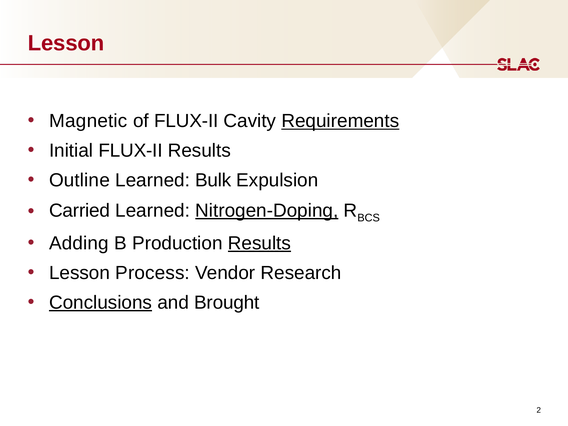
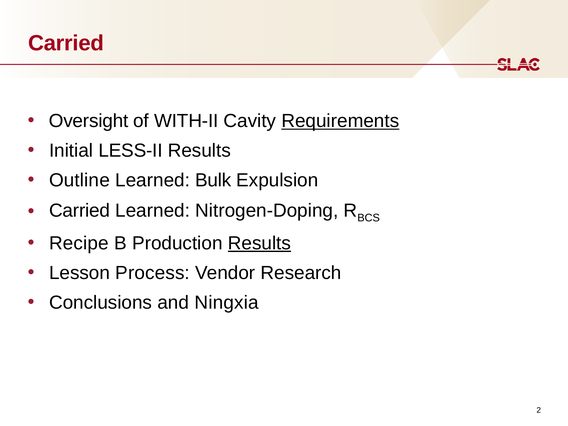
Lesson at (66, 43): Lesson -> Carried
Magnetic: Magnetic -> Oversight
of FLUX-II: FLUX-II -> WITH-II
Initial FLUX-II: FLUX-II -> LESS-II
Nitrogen-Doping underline: present -> none
Adding: Adding -> Recipe
Conclusions underline: present -> none
Brought: Brought -> Ningxia
